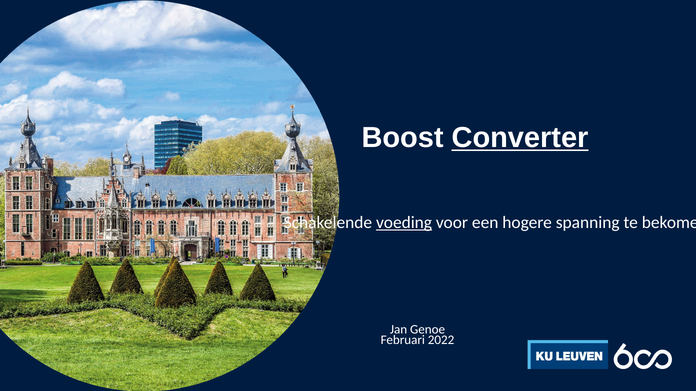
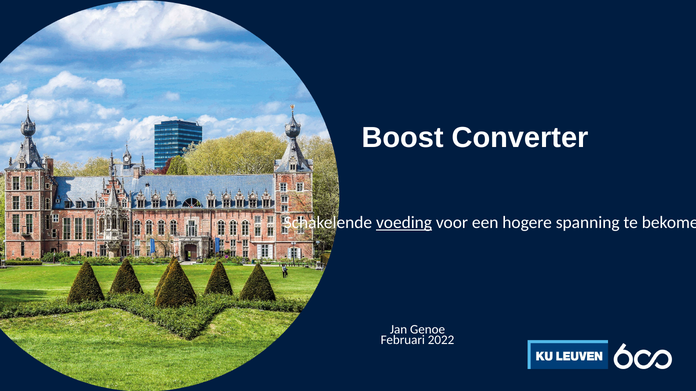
Converter underline: present -> none
